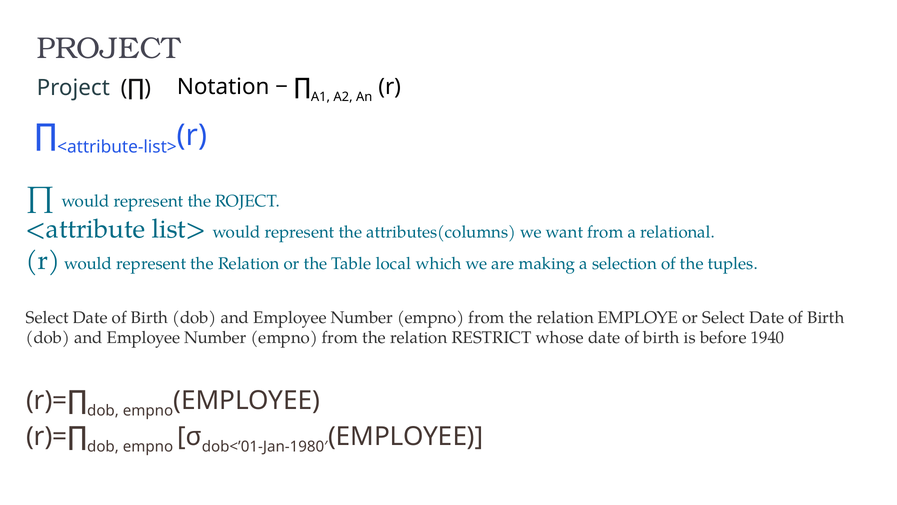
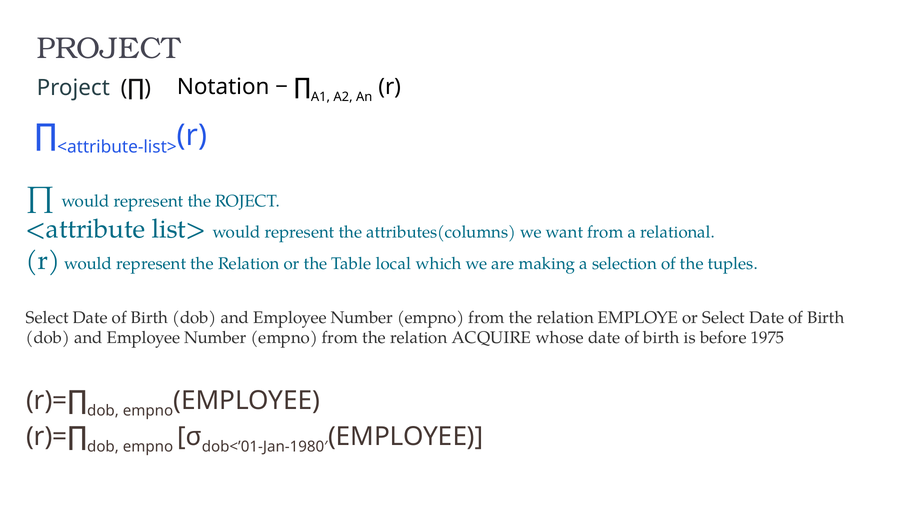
RESTRICT: RESTRICT -> ACQUIRE
1940: 1940 -> 1975
